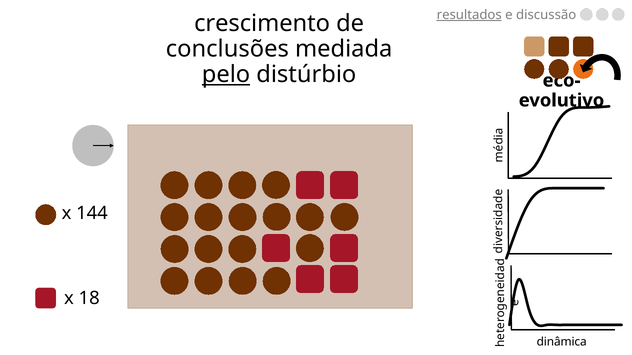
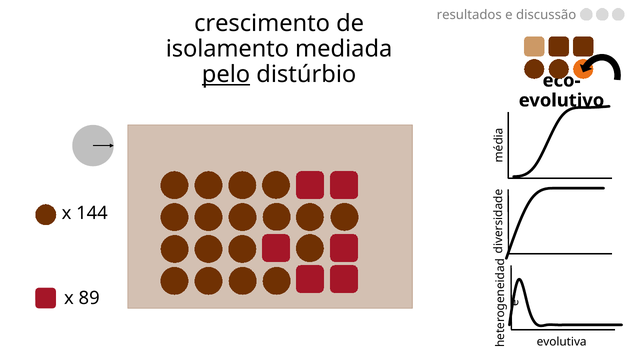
resultados underline: present -> none
conclusões: conclusões -> isolamento
18: 18 -> 89
dinâmica: dinâmica -> evolutiva
